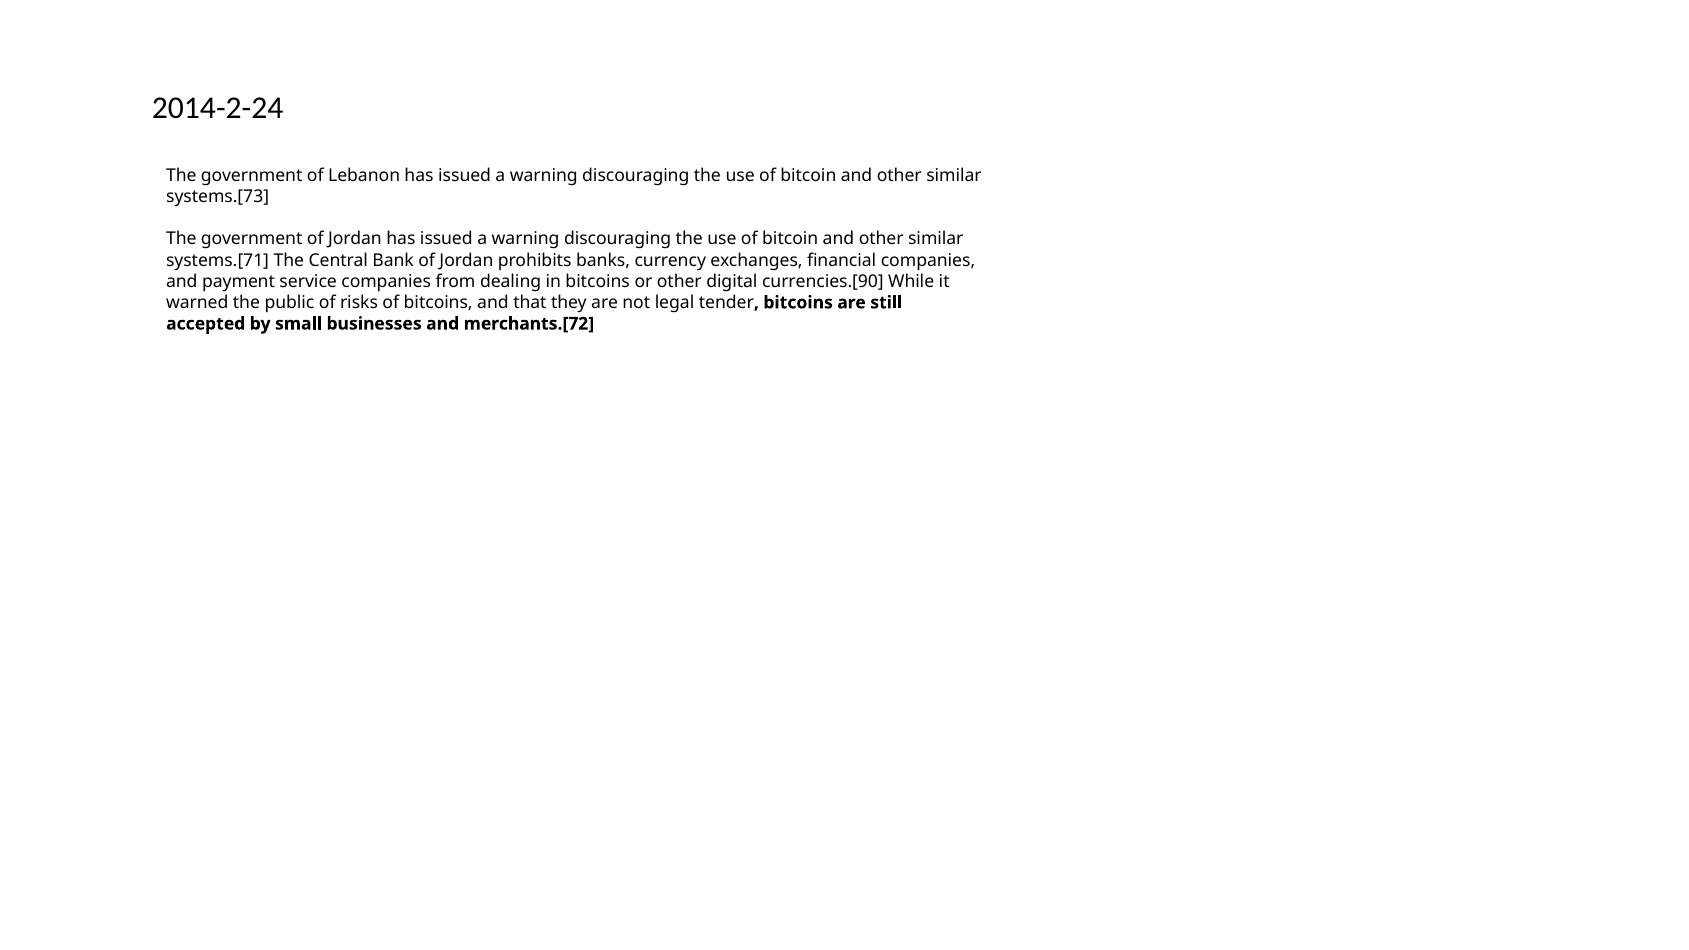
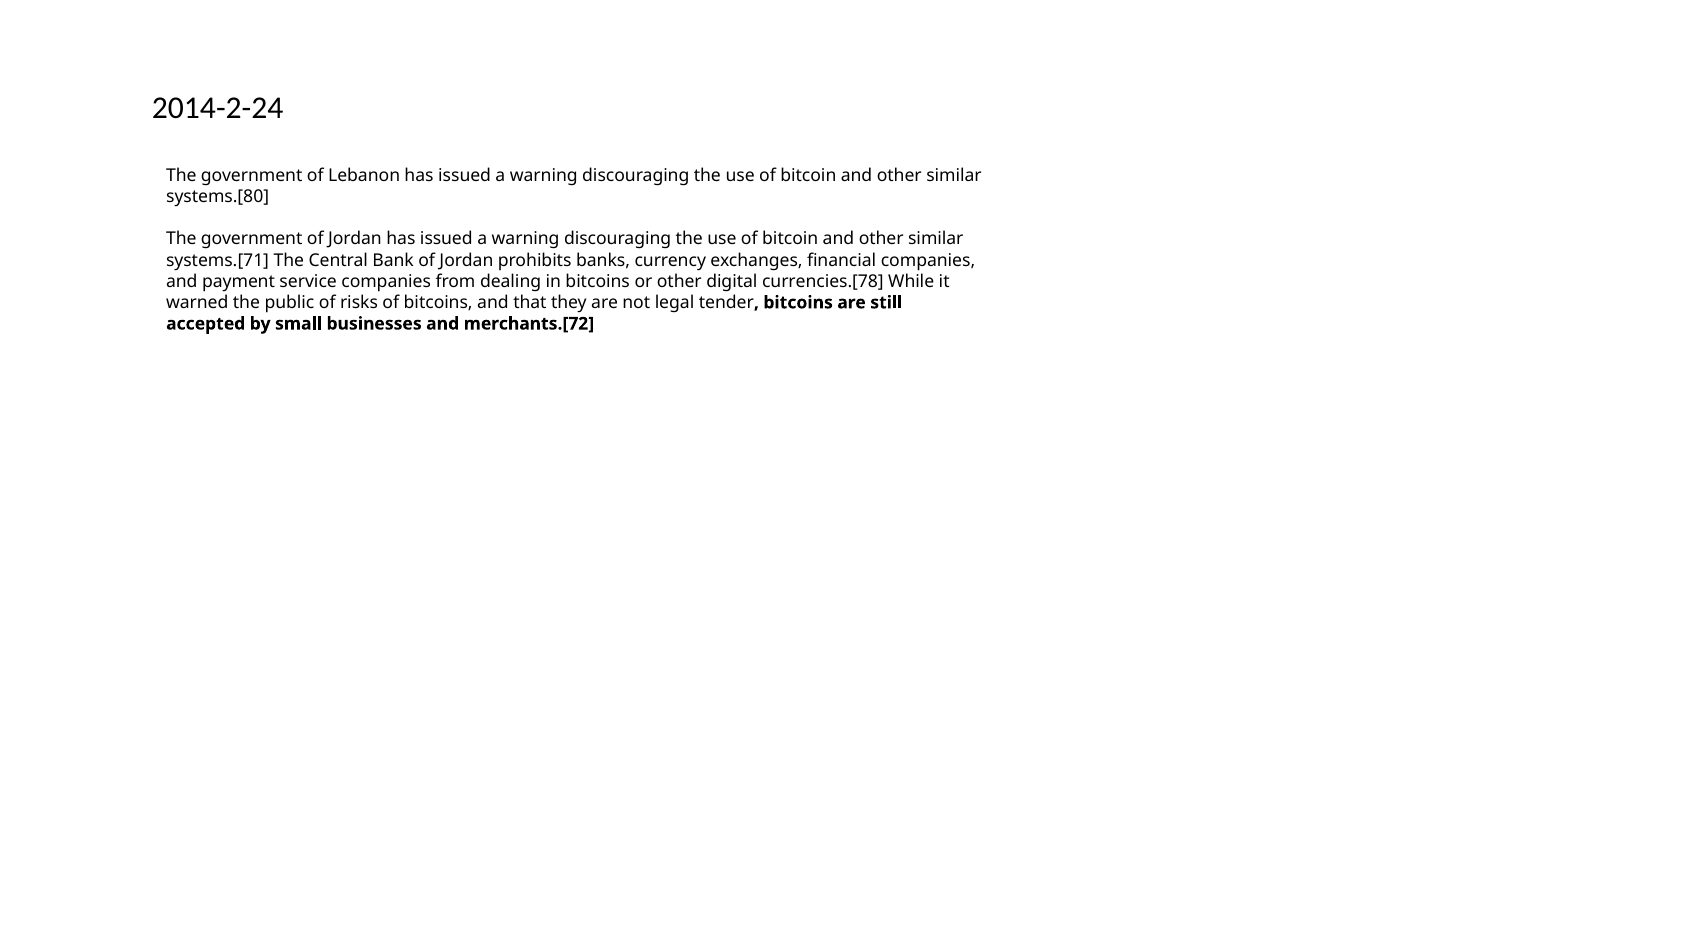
systems.[73: systems.[73 -> systems.[80
currencies.[90: currencies.[90 -> currencies.[78
